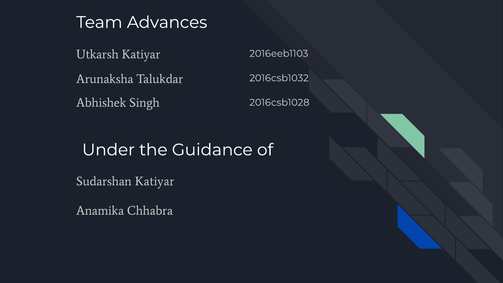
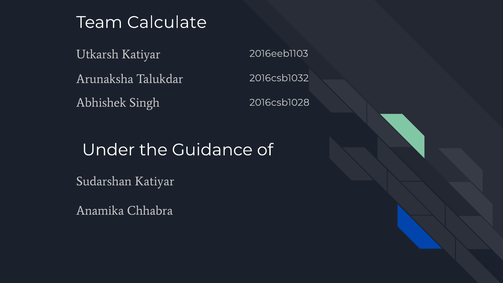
Advances: Advances -> Calculate
